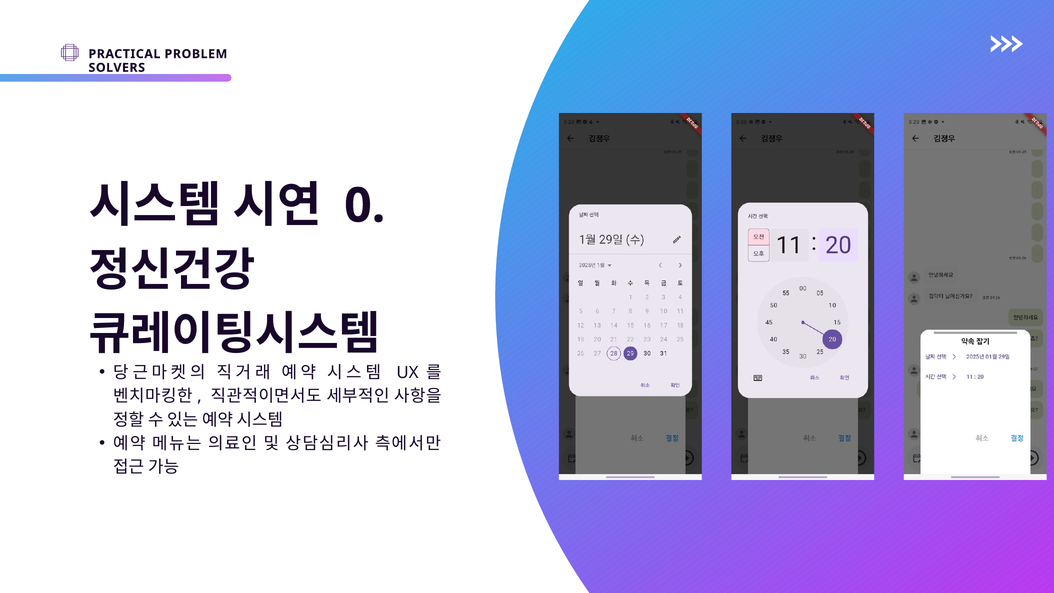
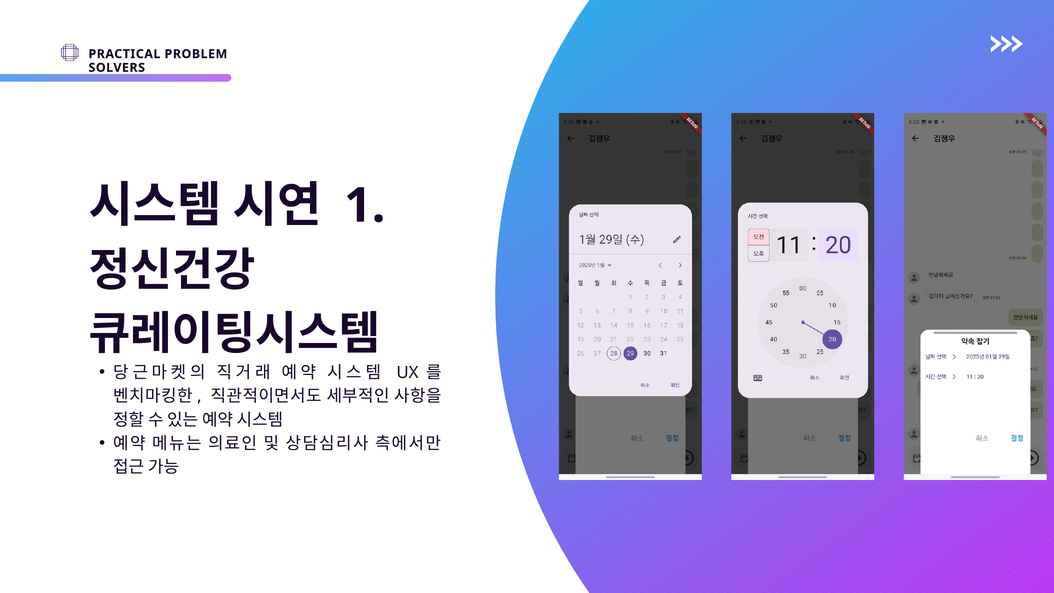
0: 0 -> 1
